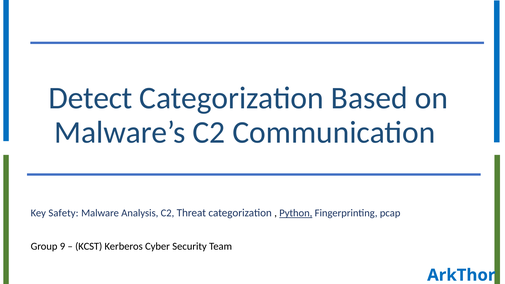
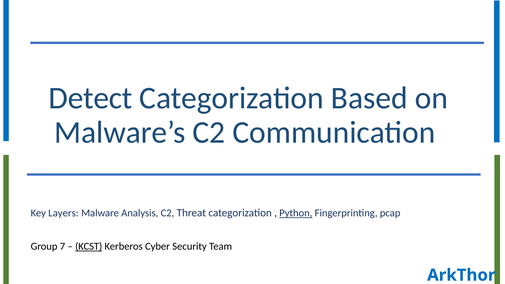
Safety: Safety -> Layers
9: 9 -> 7
KCST underline: none -> present
